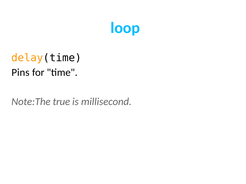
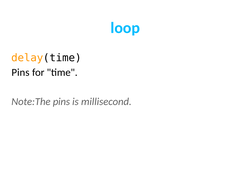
Note:The true: true -> pins
